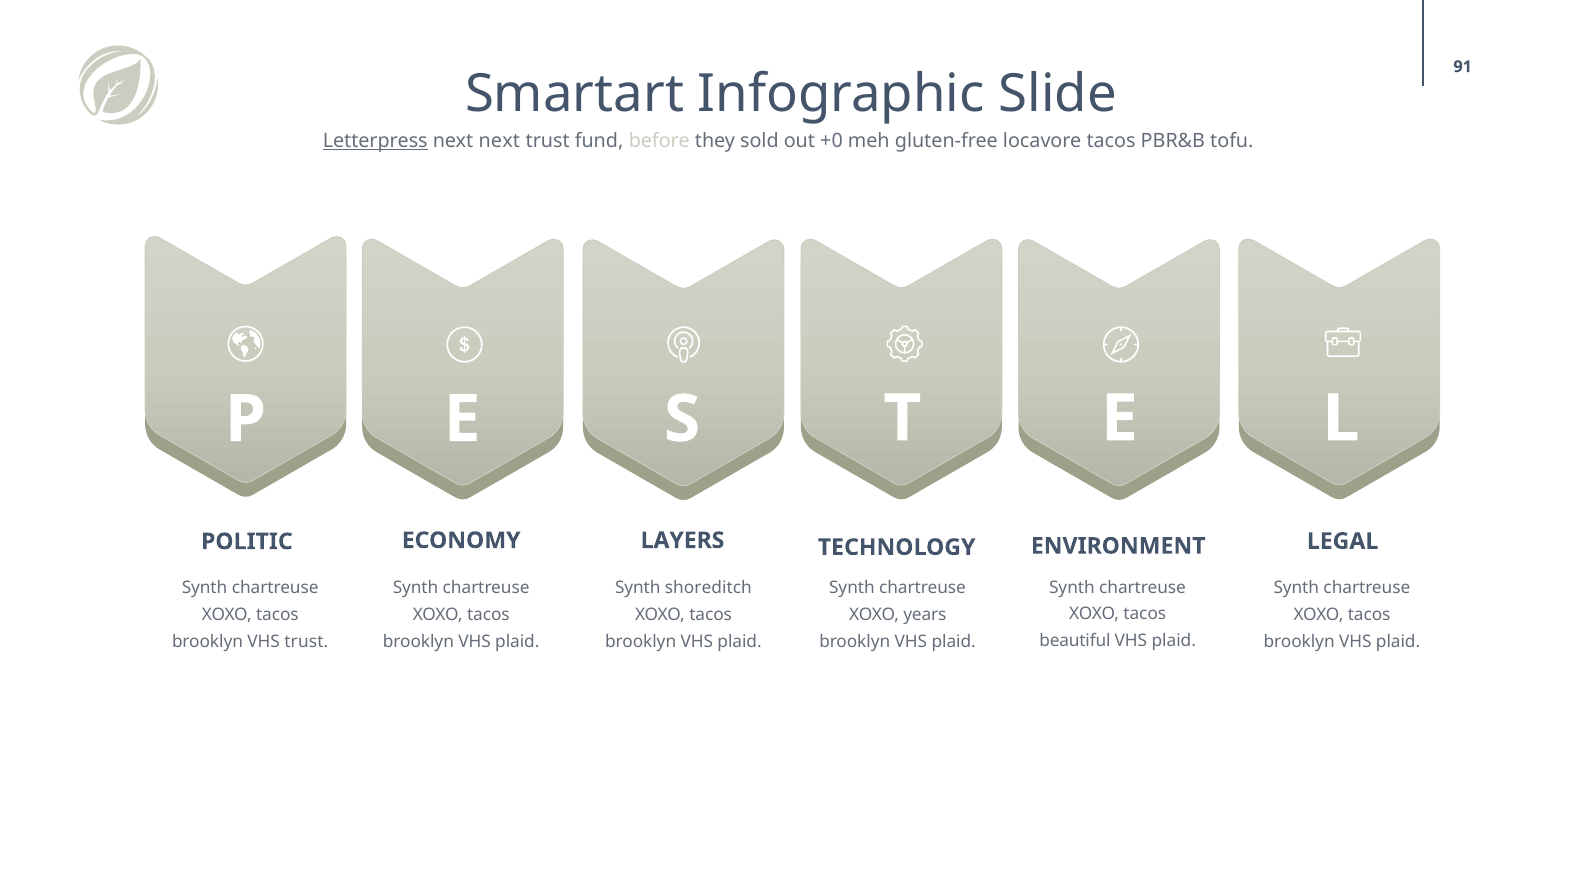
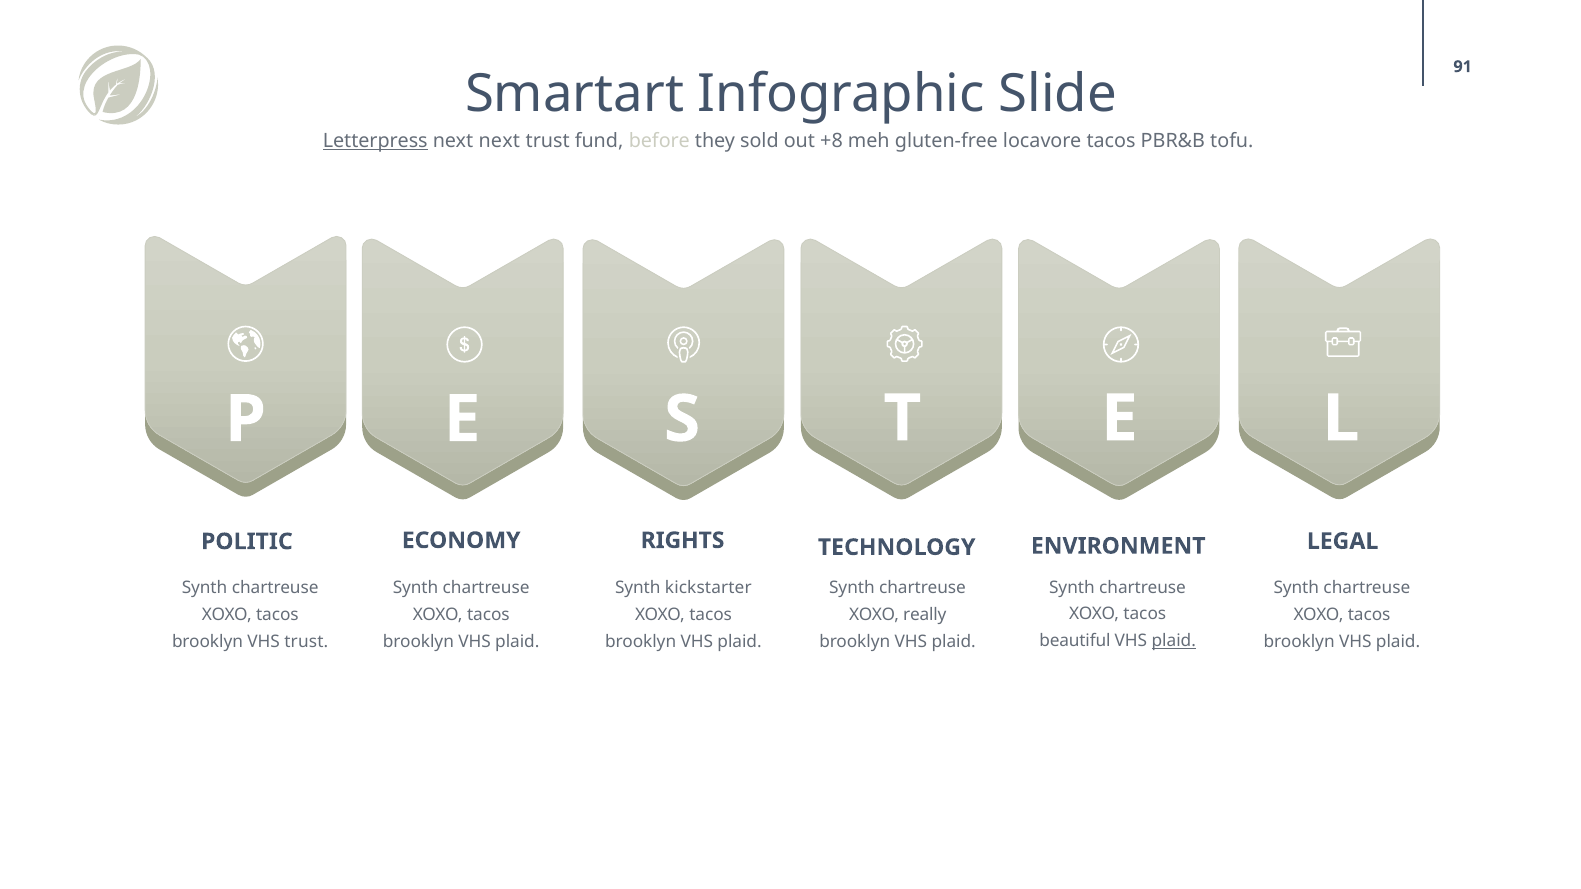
+0: +0 -> +8
LAYERS: LAYERS -> RIGHTS
shoreditch: shoreditch -> kickstarter
years: years -> really
plaid at (1174, 641) underline: none -> present
